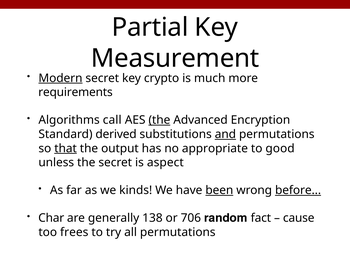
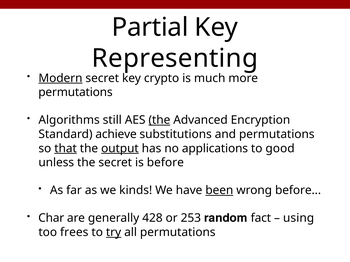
Measurement: Measurement -> Representing
requirements at (75, 92): requirements -> permutations
call: call -> still
derived: derived -> achieve
and underline: present -> none
output underline: none -> present
appropriate: appropriate -> applications
is aspect: aspect -> before
before at (298, 191) underline: present -> none
138: 138 -> 428
706: 706 -> 253
cause: cause -> using
try underline: none -> present
